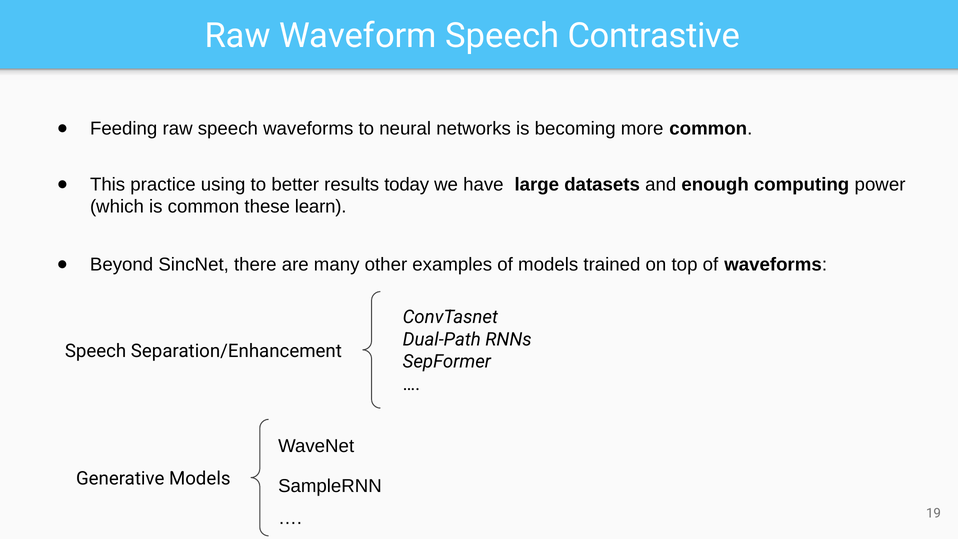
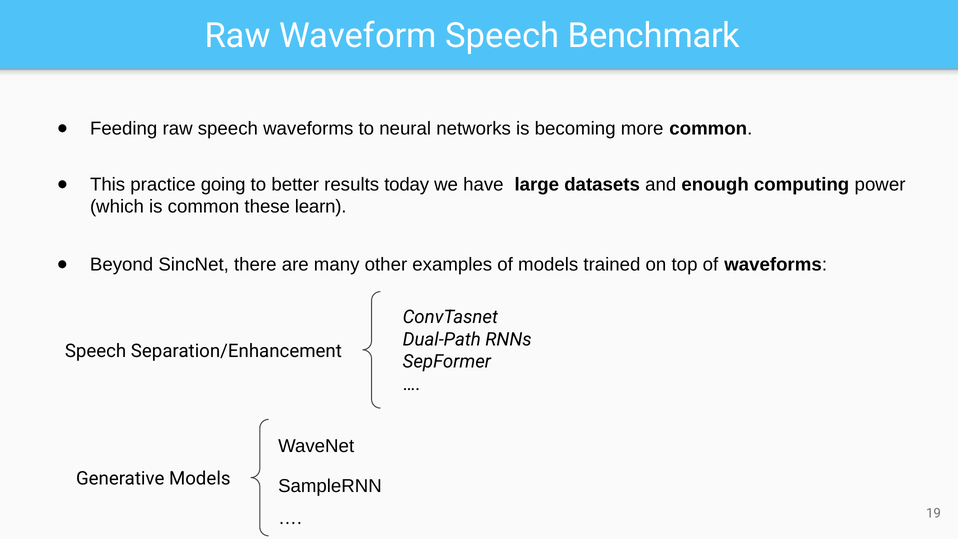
Contrastive: Contrastive -> Benchmark
using: using -> going
